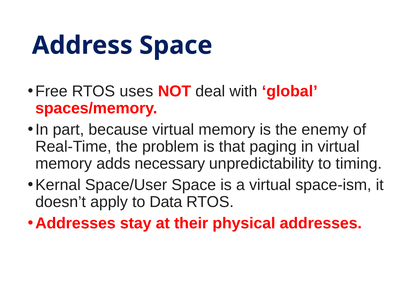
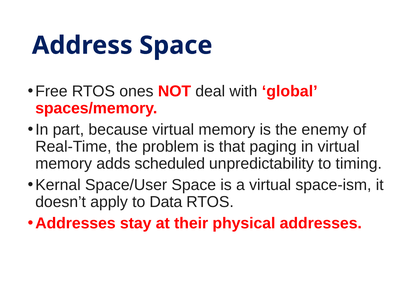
uses: uses -> ones
necessary: necessary -> scheduled
